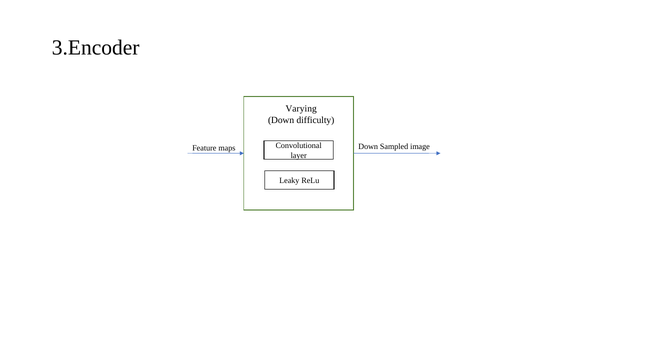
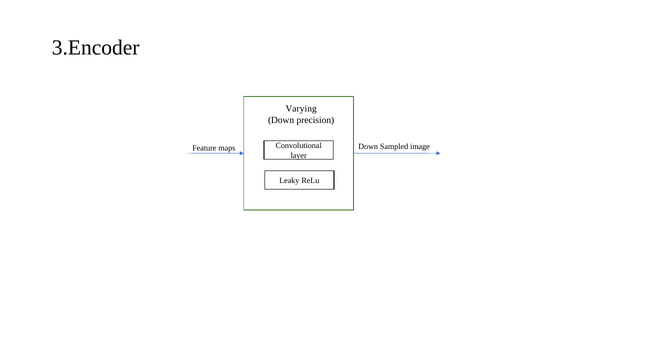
difficulty: difficulty -> precision
